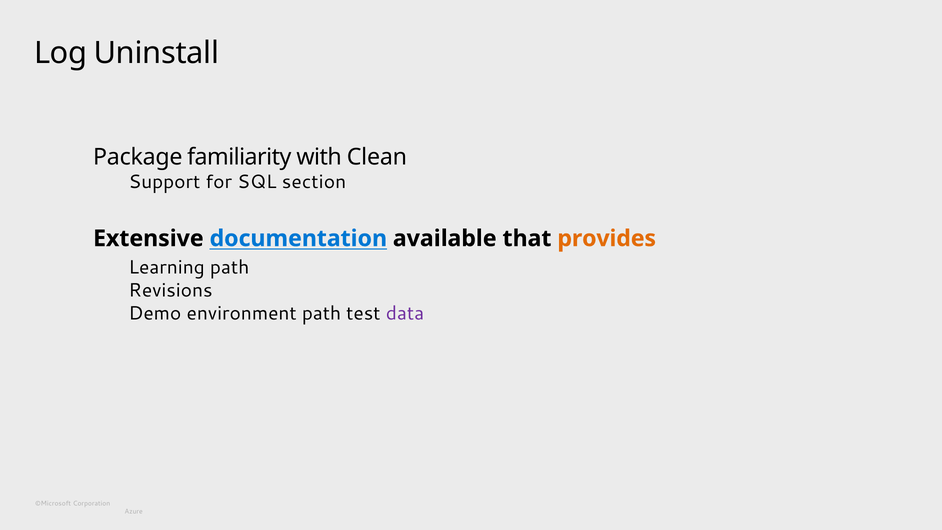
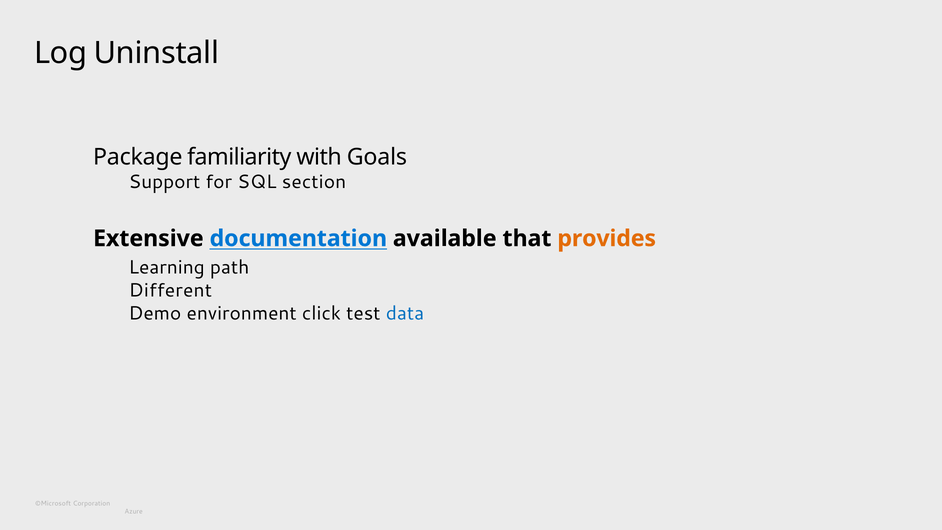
Clean: Clean -> Goals
Revisions: Revisions -> Different
environment path: path -> click
data colour: purple -> blue
